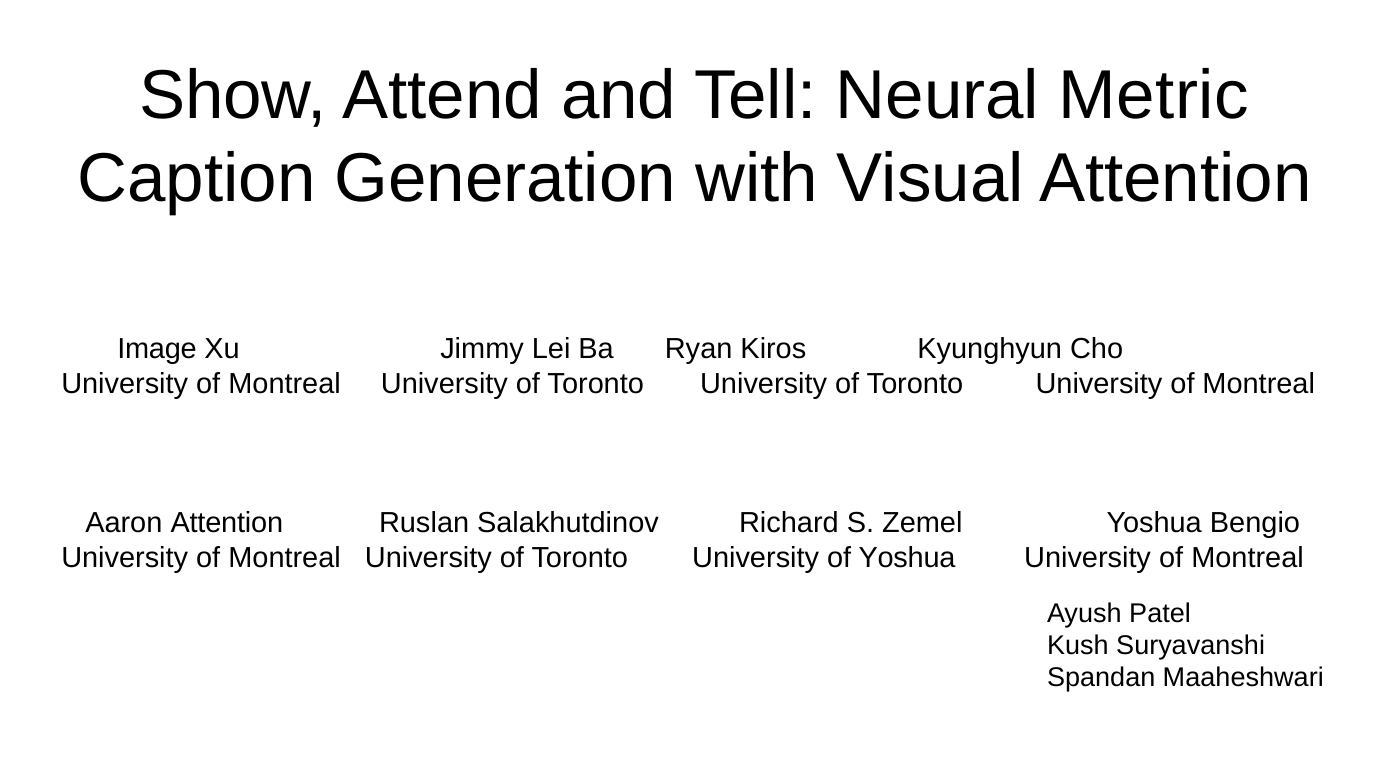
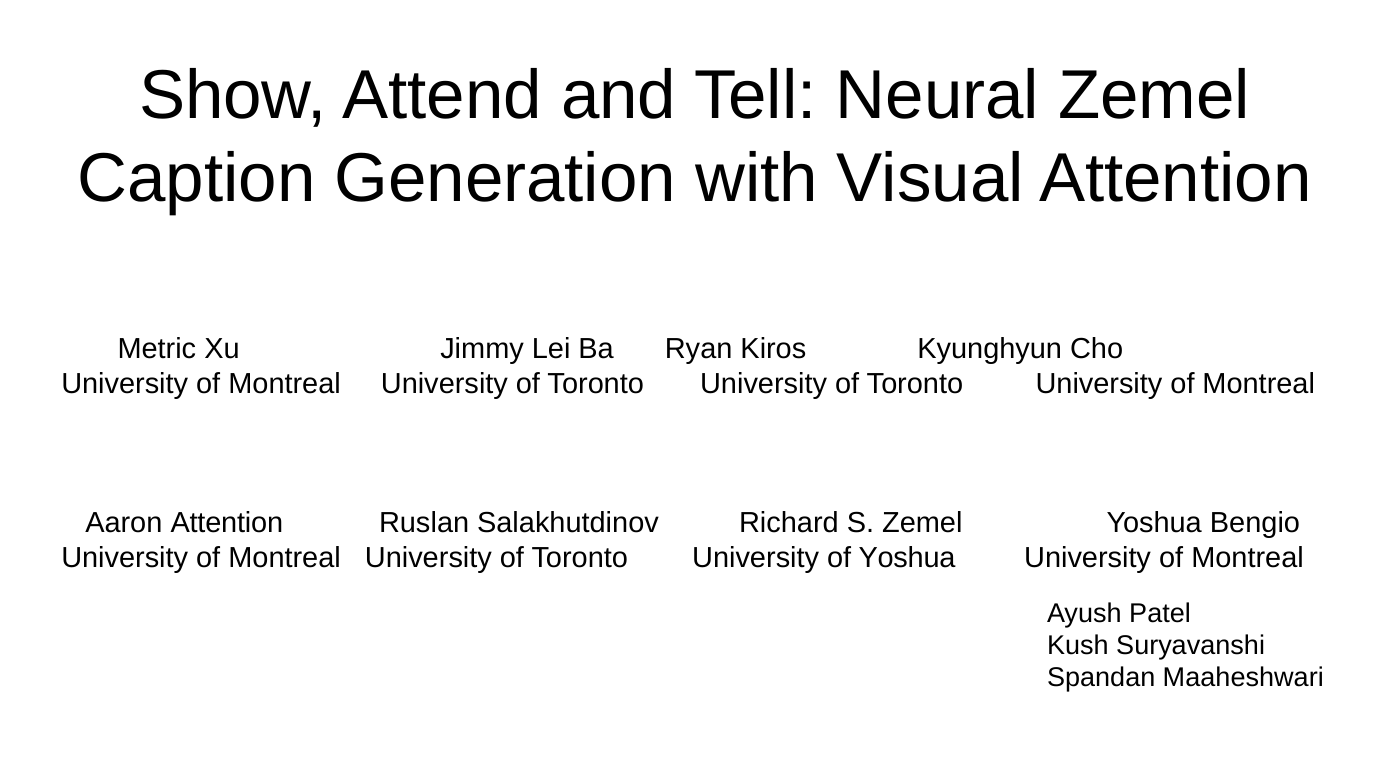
Neural Metric: Metric -> Zemel
Image: Image -> Metric
